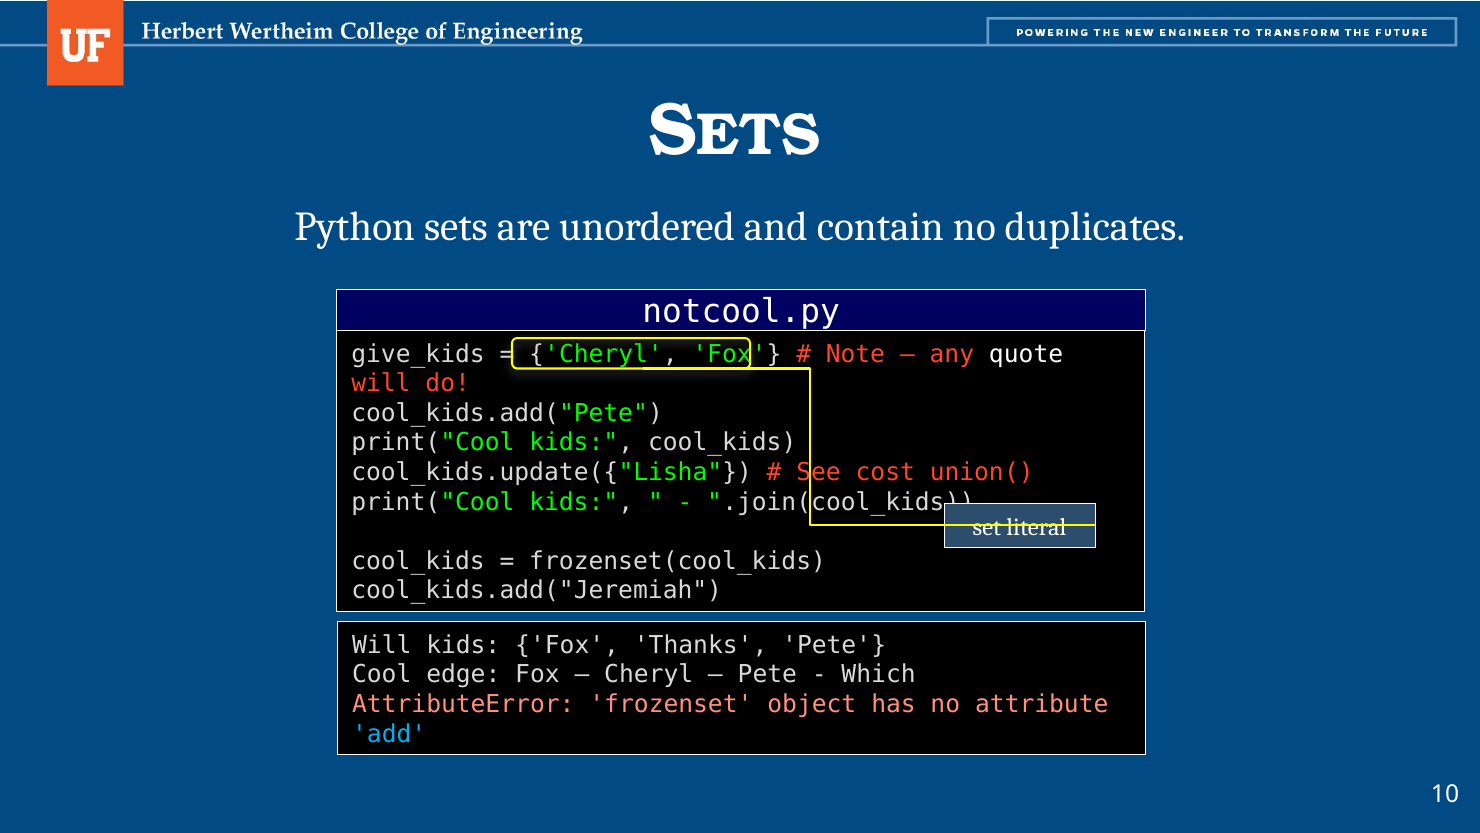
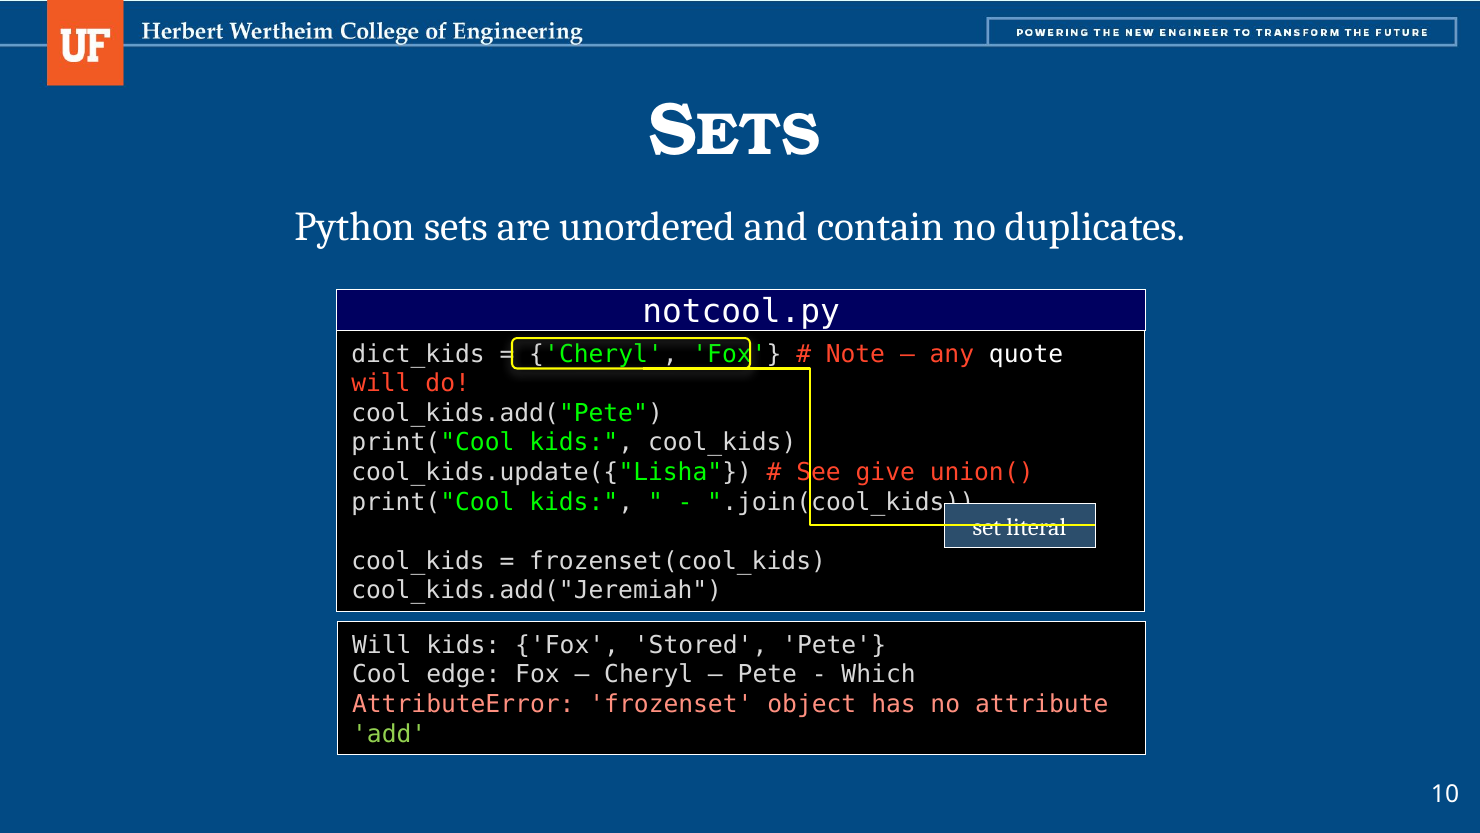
give_kids: give_kids -> dict_kids
cost: cost -> give
Thanks: Thanks -> Stored
add colour: light blue -> light green
